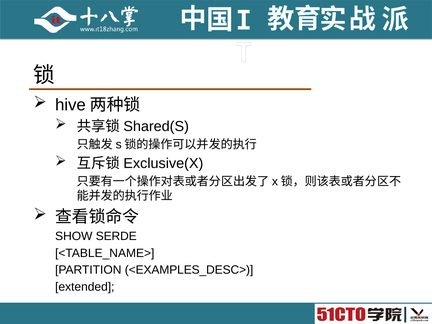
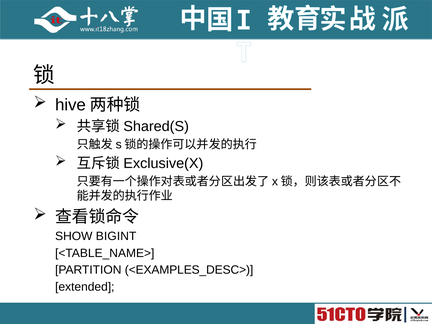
SERDE: SERDE -> BIGINT
